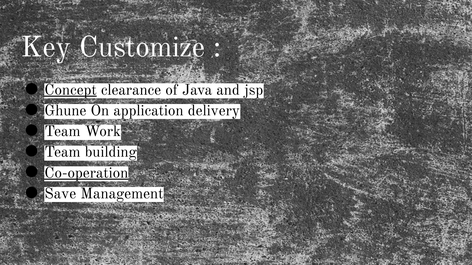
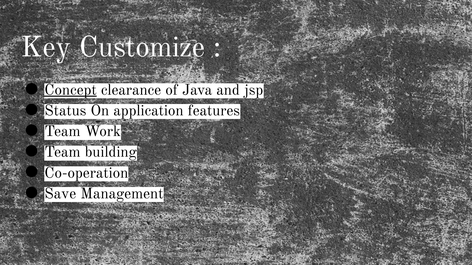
Ghune: Ghune -> Status
delivery: delivery -> features
Co-operation underline: present -> none
